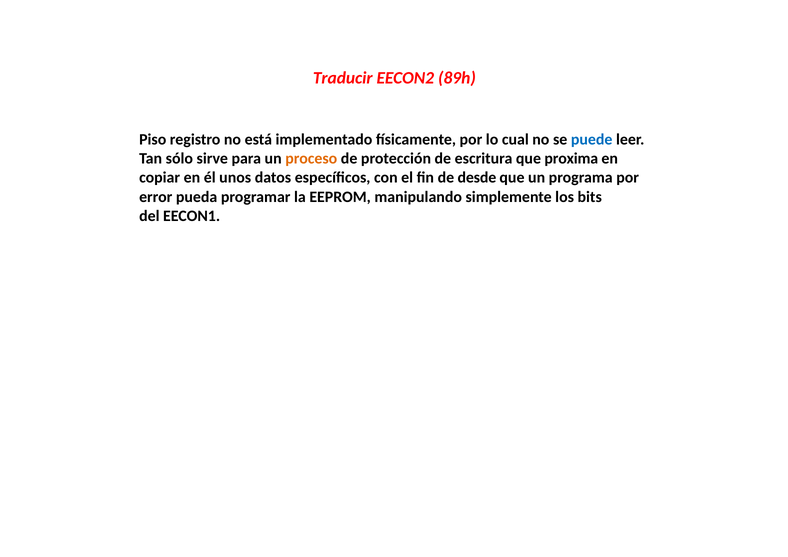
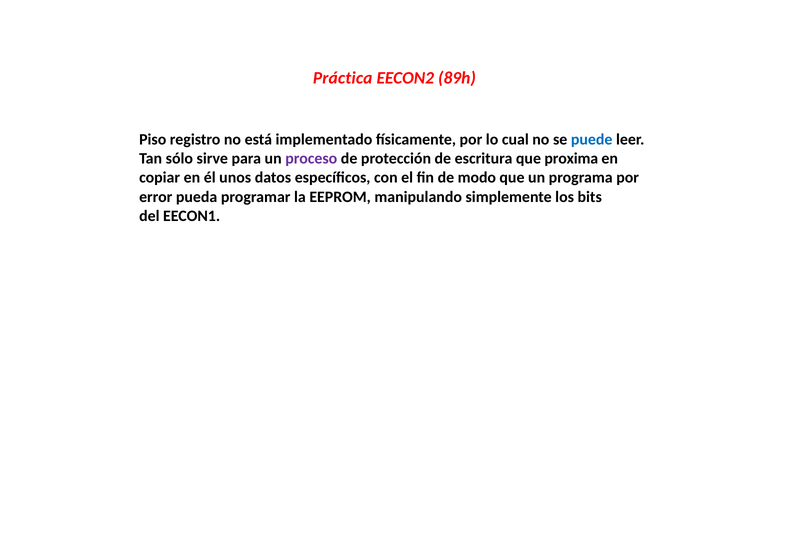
Traducir: Traducir -> Práctica
proceso colour: orange -> purple
desde: desde -> modo
